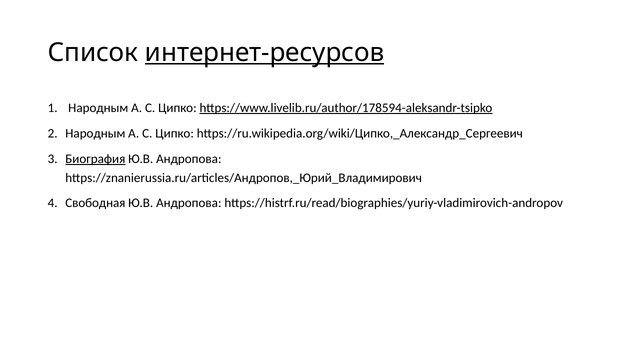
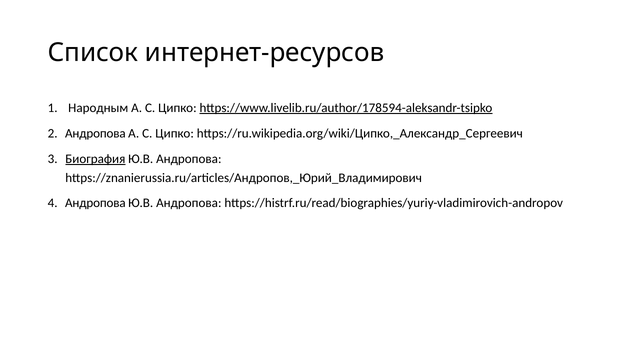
интернет-ресурсов underline: present -> none
Народным at (95, 134): Народным -> Андропова
Свободная at (95, 203): Свободная -> Андропова
